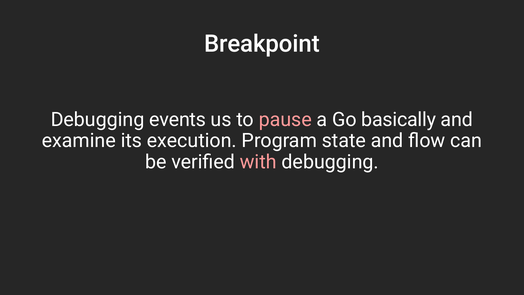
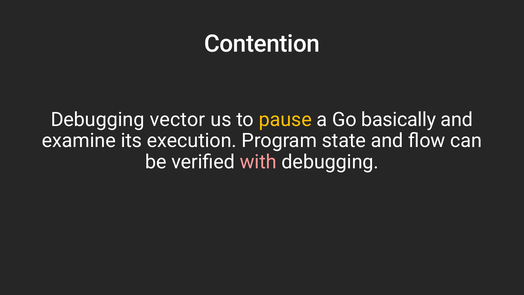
Breakpoint: Breakpoint -> Contention
events: events -> vector
pause colour: pink -> yellow
